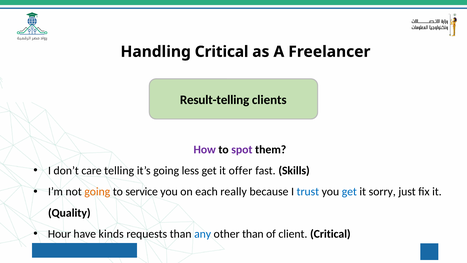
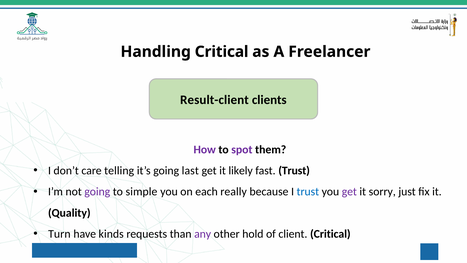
Result-telling: Result-telling -> Result-client
less: less -> last
offer: offer -> likely
fast Skills: Skills -> Trust
going at (97, 192) colour: orange -> purple
service: service -> simple
get at (349, 192) colour: blue -> purple
Hour: Hour -> Turn
any colour: blue -> purple
other than: than -> hold
